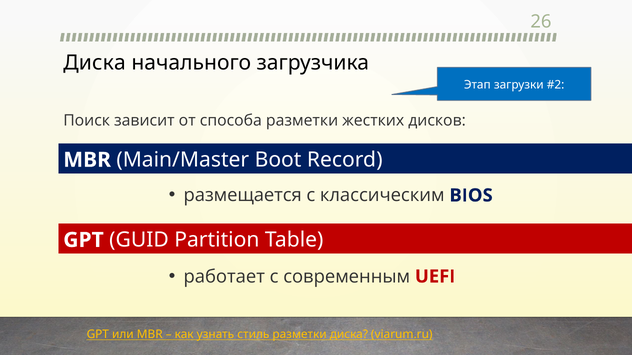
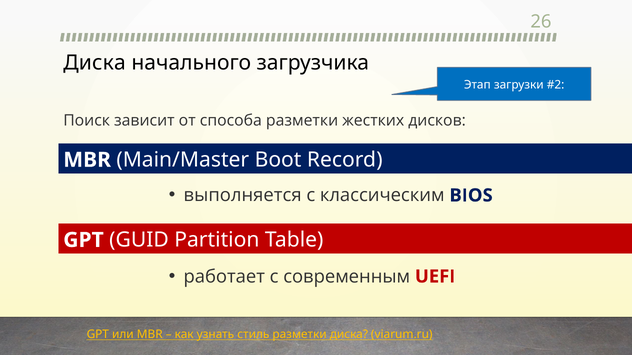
размещается: размещается -> выполняется
